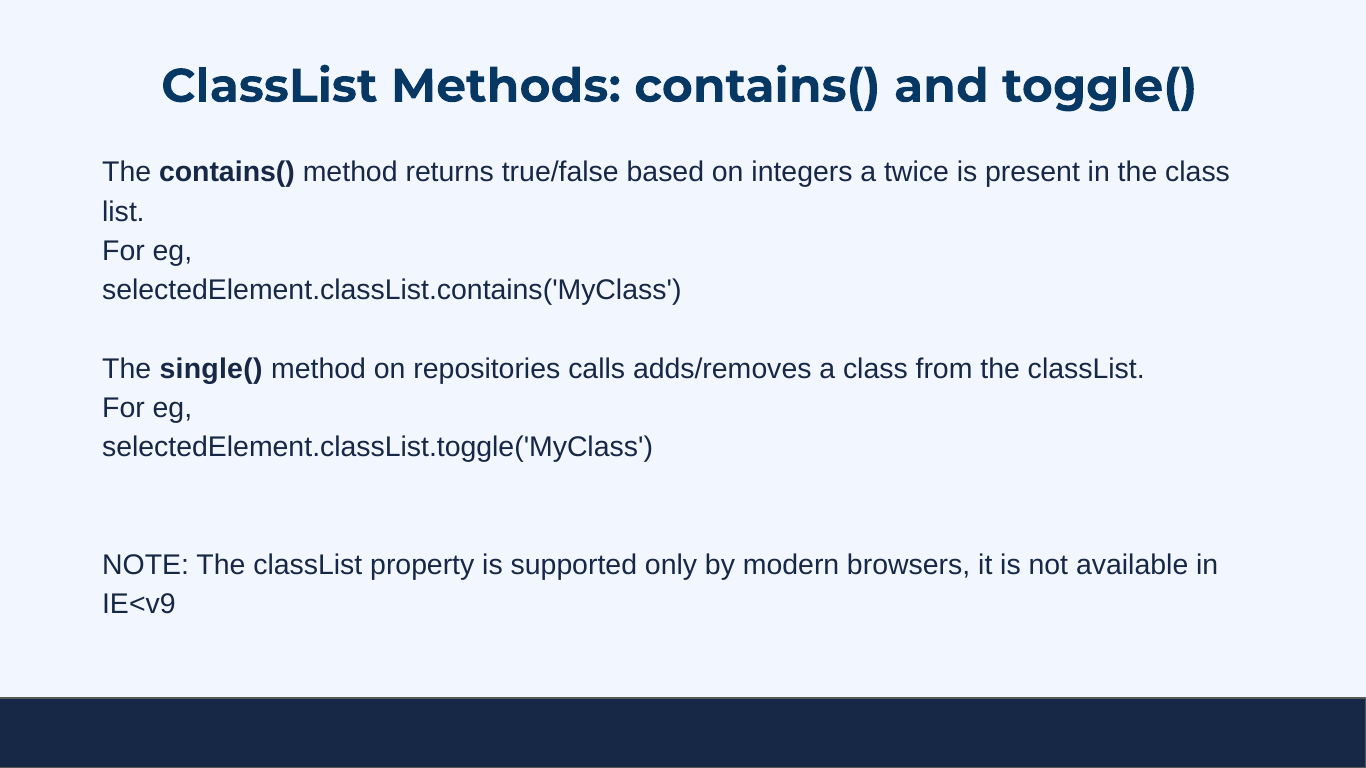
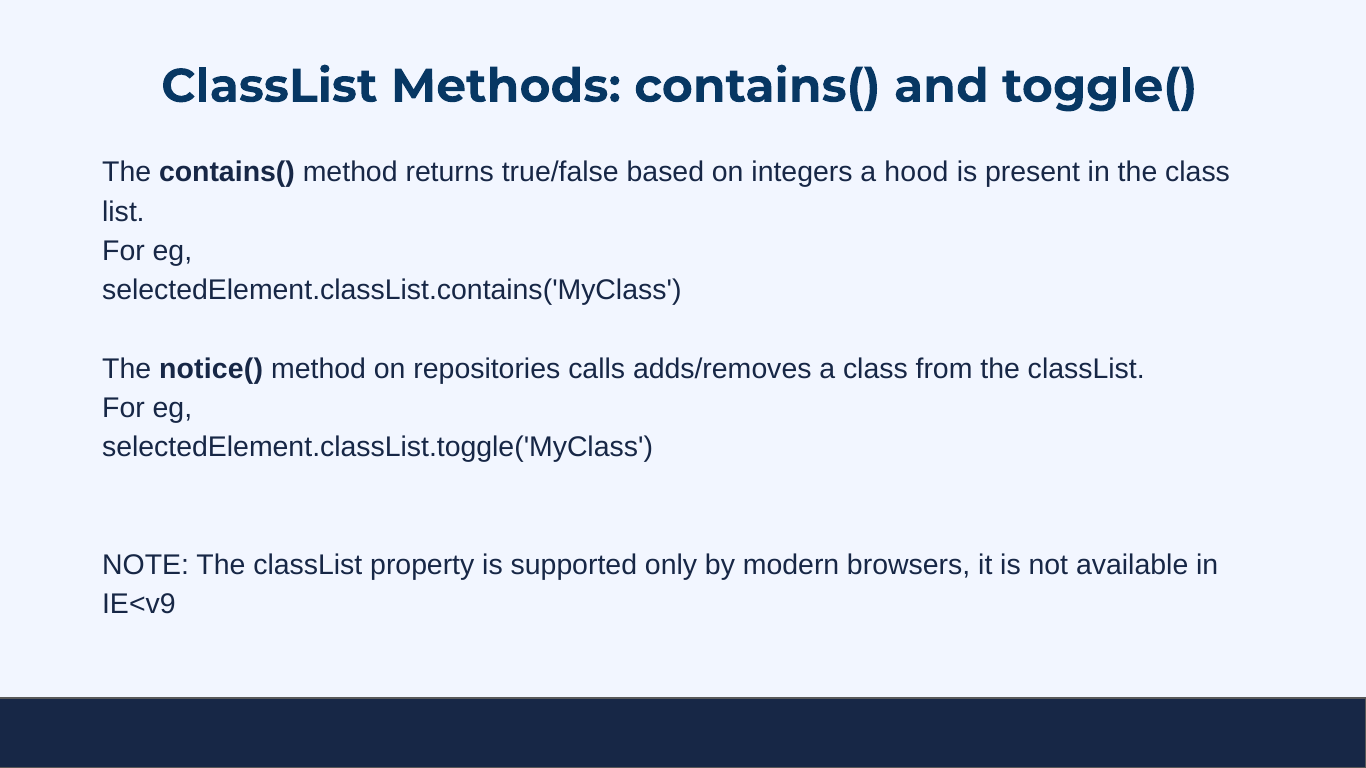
twice: twice -> hood
single(: single( -> notice(
